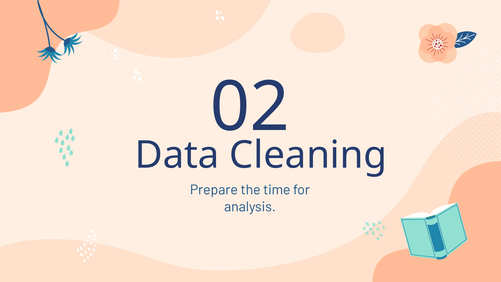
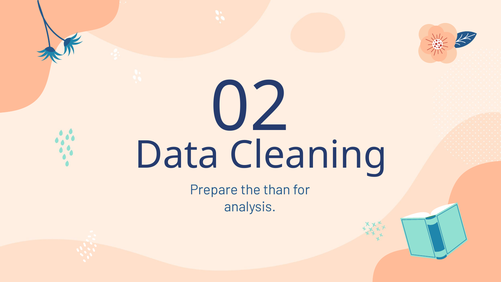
time: time -> than
